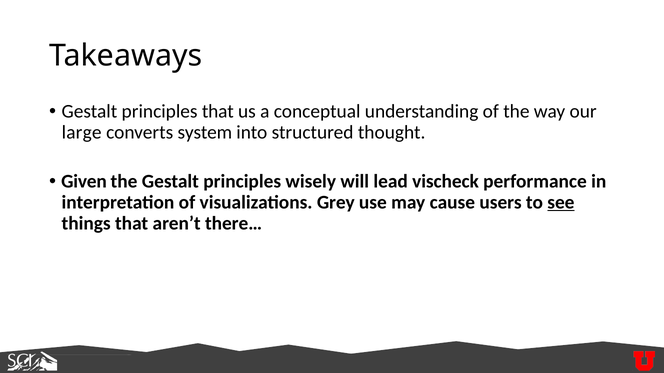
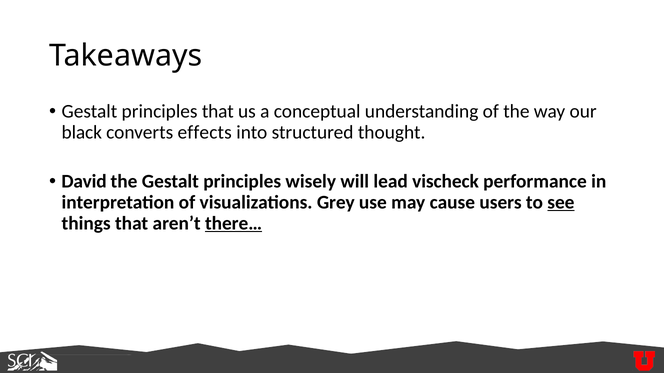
large: large -> black
system: system -> effects
Given: Given -> David
there… underline: none -> present
